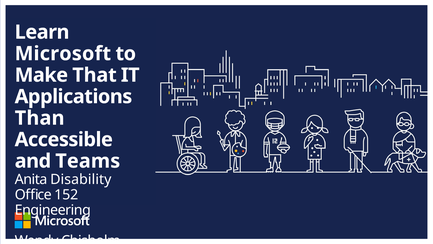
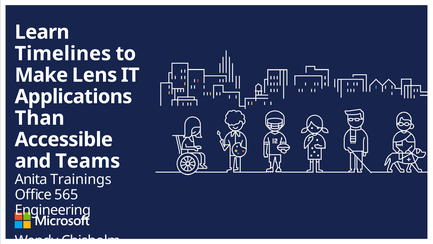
Microsoft: Microsoft -> Timelines
That: That -> Lens
Disability: Disability -> Trainings
152: 152 -> 565
